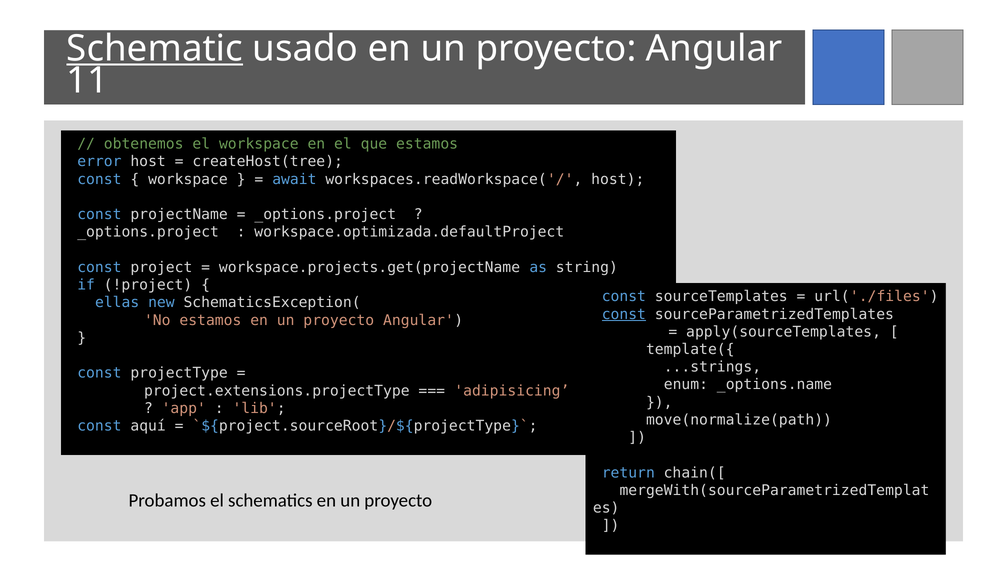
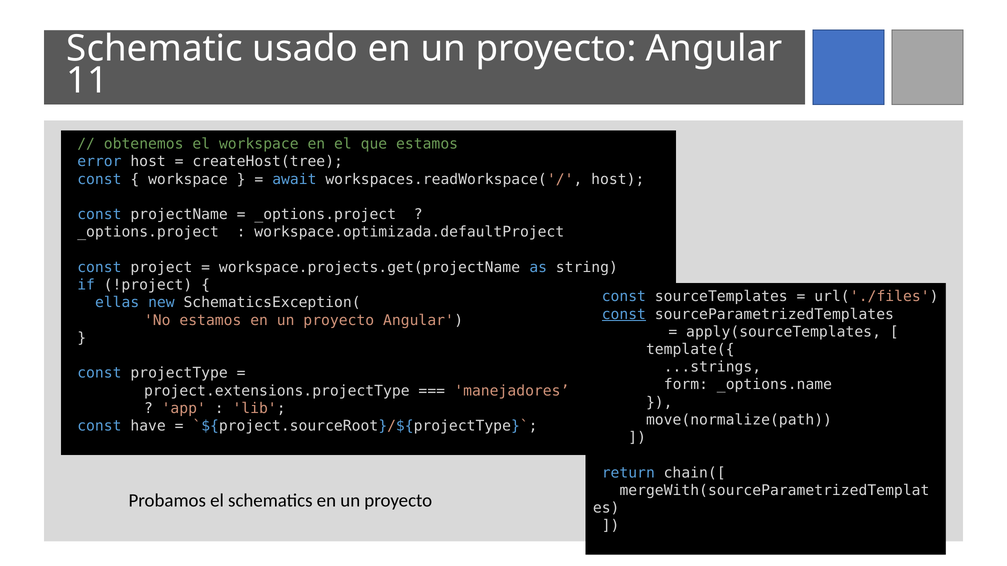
Schematic underline: present -> none
enum: enum -> form
adipisicing: adipisicing -> manejadores
aquí: aquí -> have
